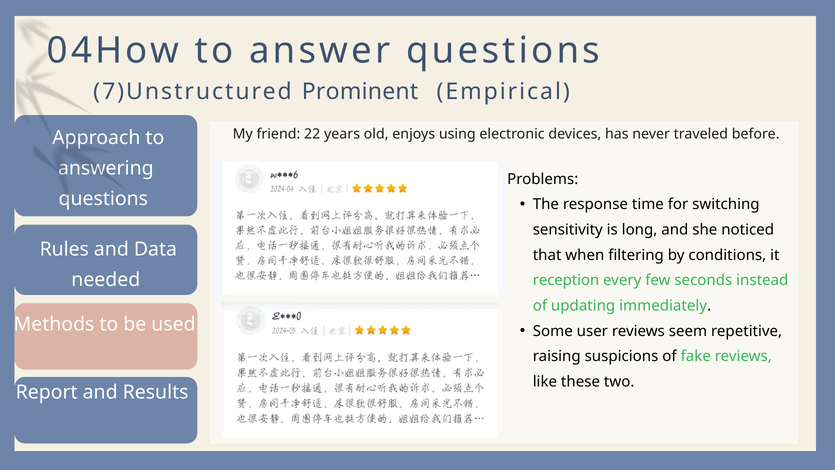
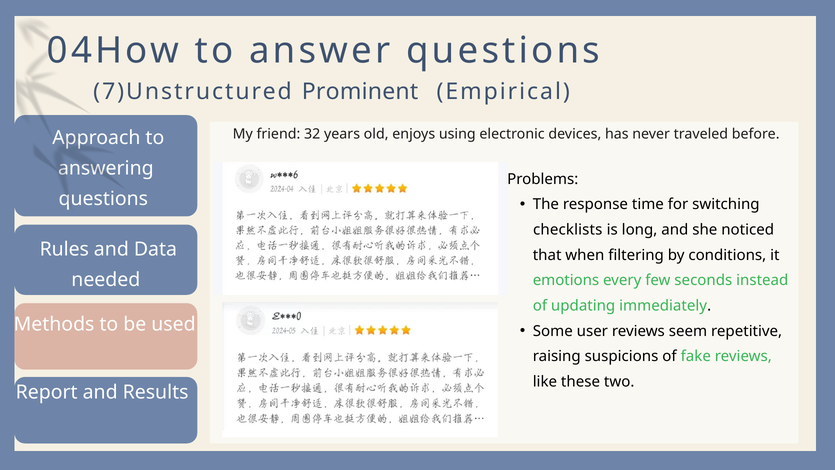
22: 22 -> 32
sensitivity: sensitivity -> checklists
reception: reception -> emotions
